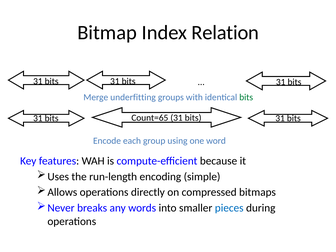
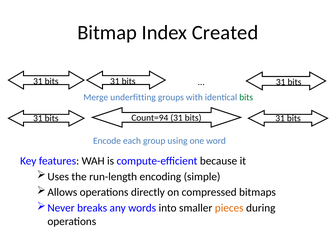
Relation: Relation -> Created
Count=65: Count=65 -> Count=94
pieces colour: blue -> orange
